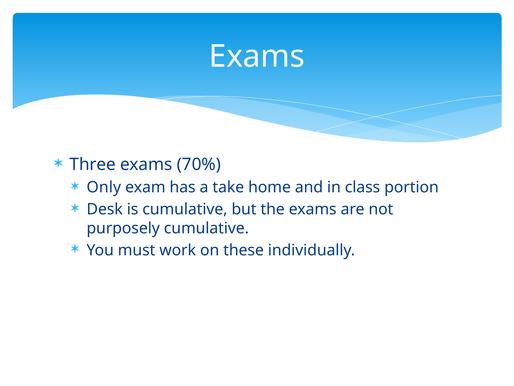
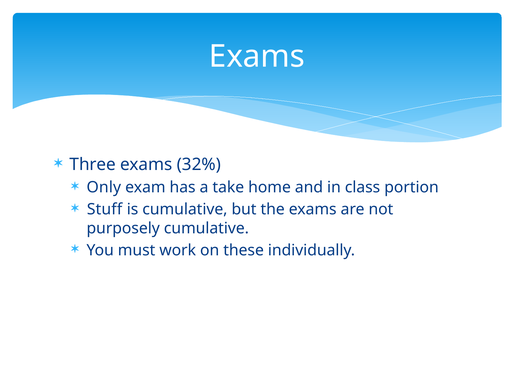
70%: 70% -> 32%
Desk: Desk -> Stuff
